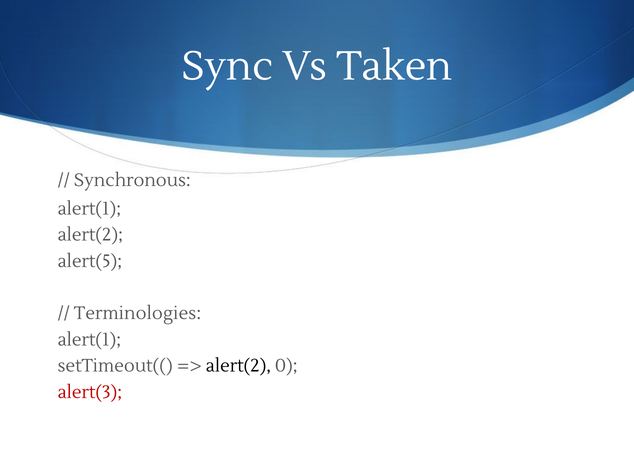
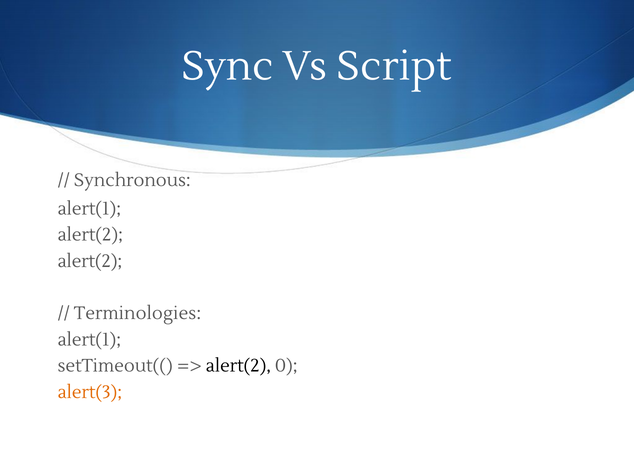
Taken: Taken -> Script
alert(5 at (90, 261): alert(5 -> alert(2
alert(3 colour: red -> orange
